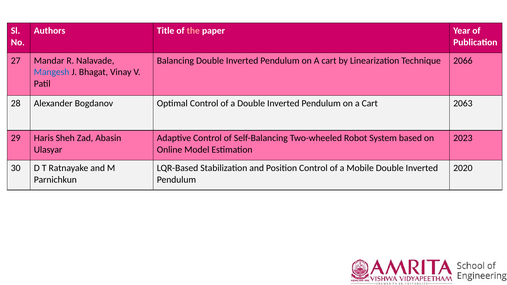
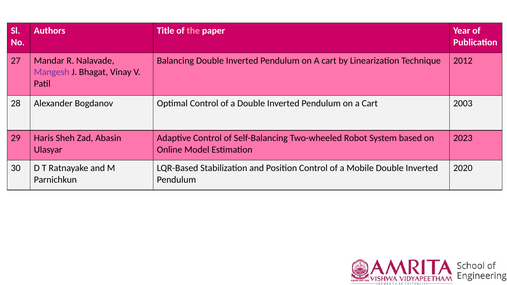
2066: 2066 -> 2012
Mangesh colour: blue -> purple
2063: 2063 -> 2003
